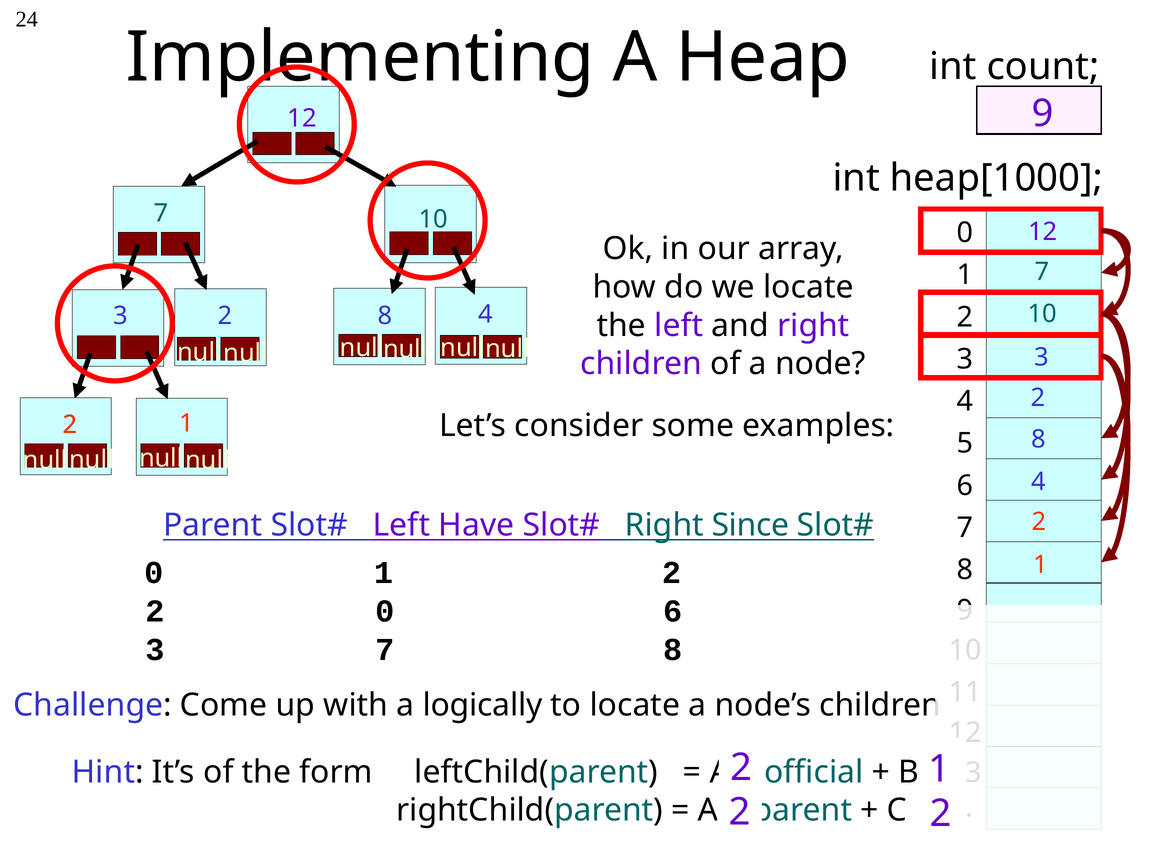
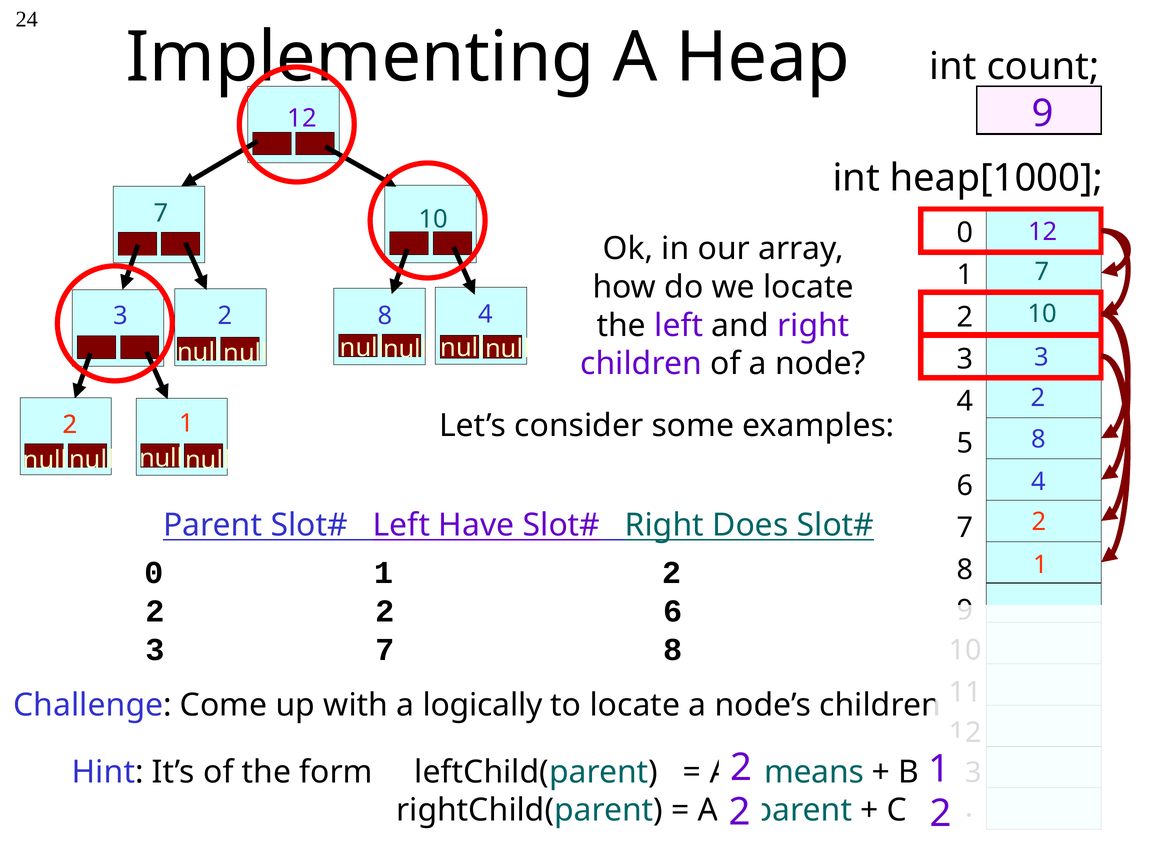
Since: Since -> Does
0 at (385, 611): 0 -> 2
official: official -> means
